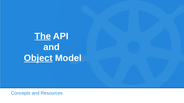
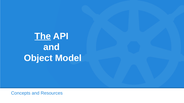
Object underline: present -> none
